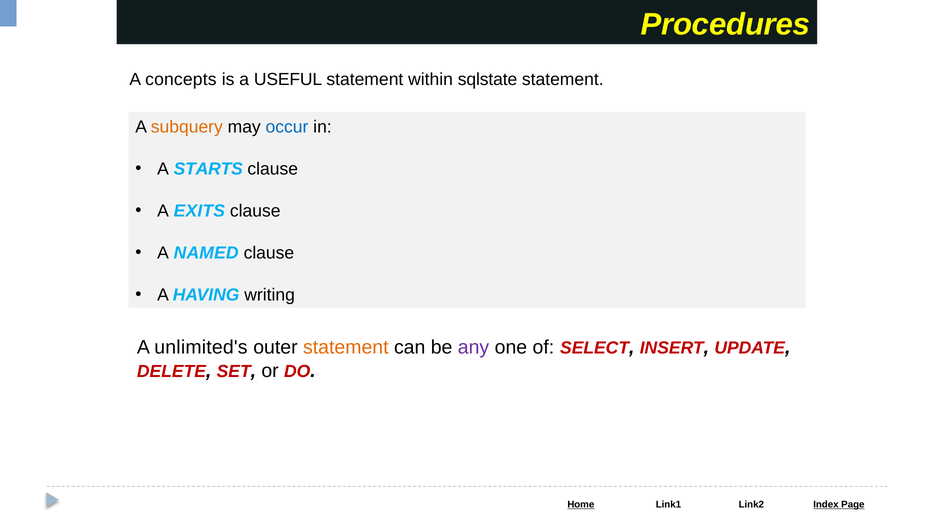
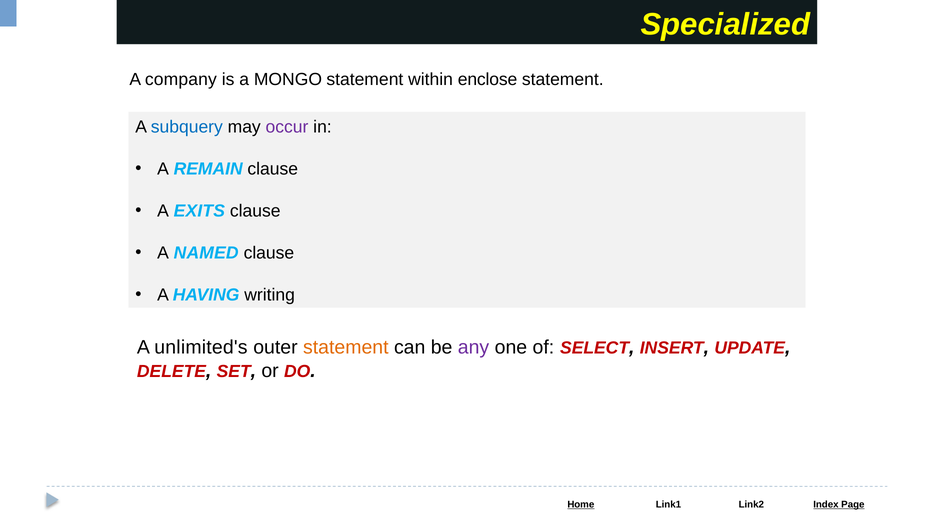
Procedures: Procedures -> Specialized
concepts: concepts -> company
USEFUL: USEFUL -> MONGO
sqlstate: sqlstate -> enclose
subquery colour: orange -> blue
occur colour: blue -> purple
STARTS: STARTS -> REMAIN
